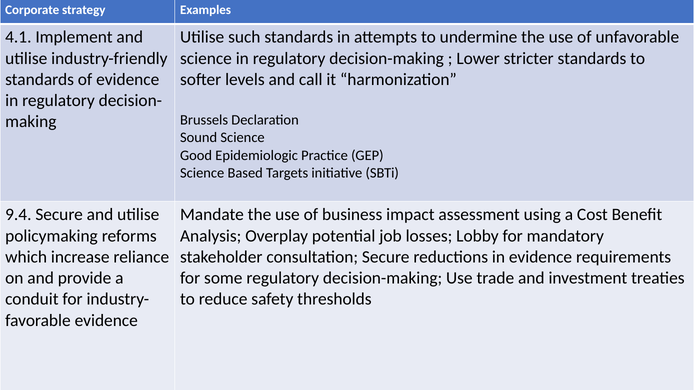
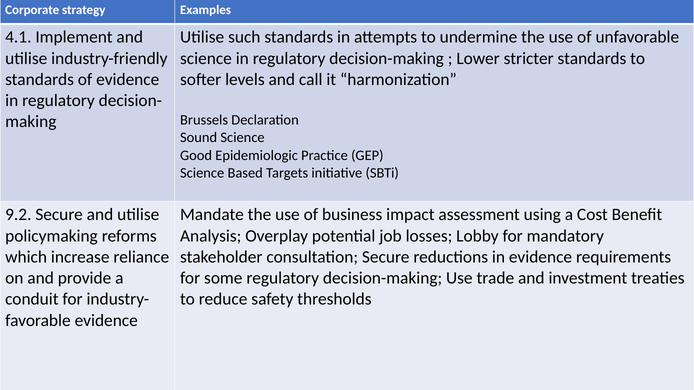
9.4: 9.4 -> 9.2
